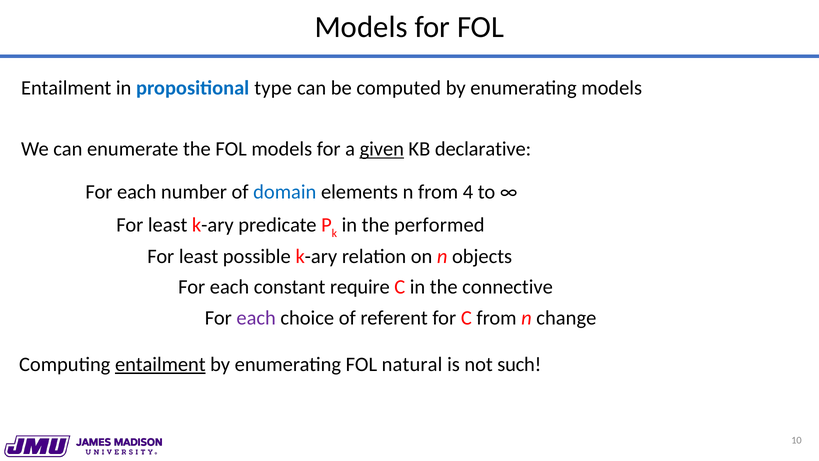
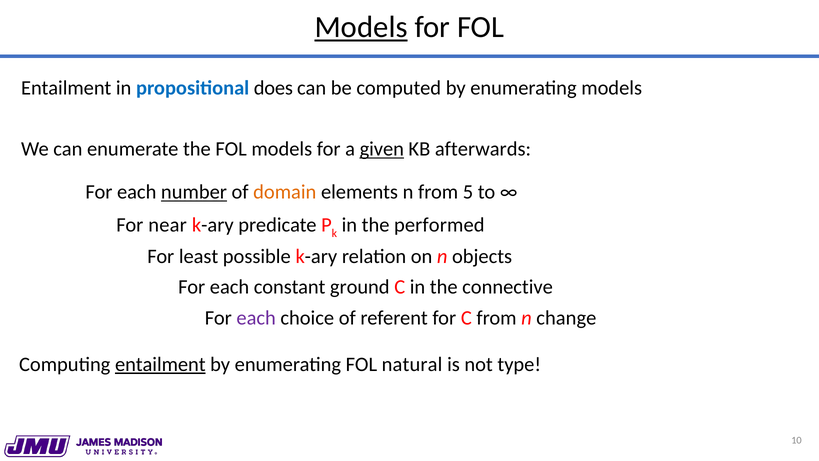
Models at (361, 27) underline: none -> present
type: type -> does
declarative: declarative -> afterwards
number underline: none -> present
domain colour: blue -> orange
4: 4 -> 5
least at (168, 225): least -> near
require: require -> ground
such: such -> type
